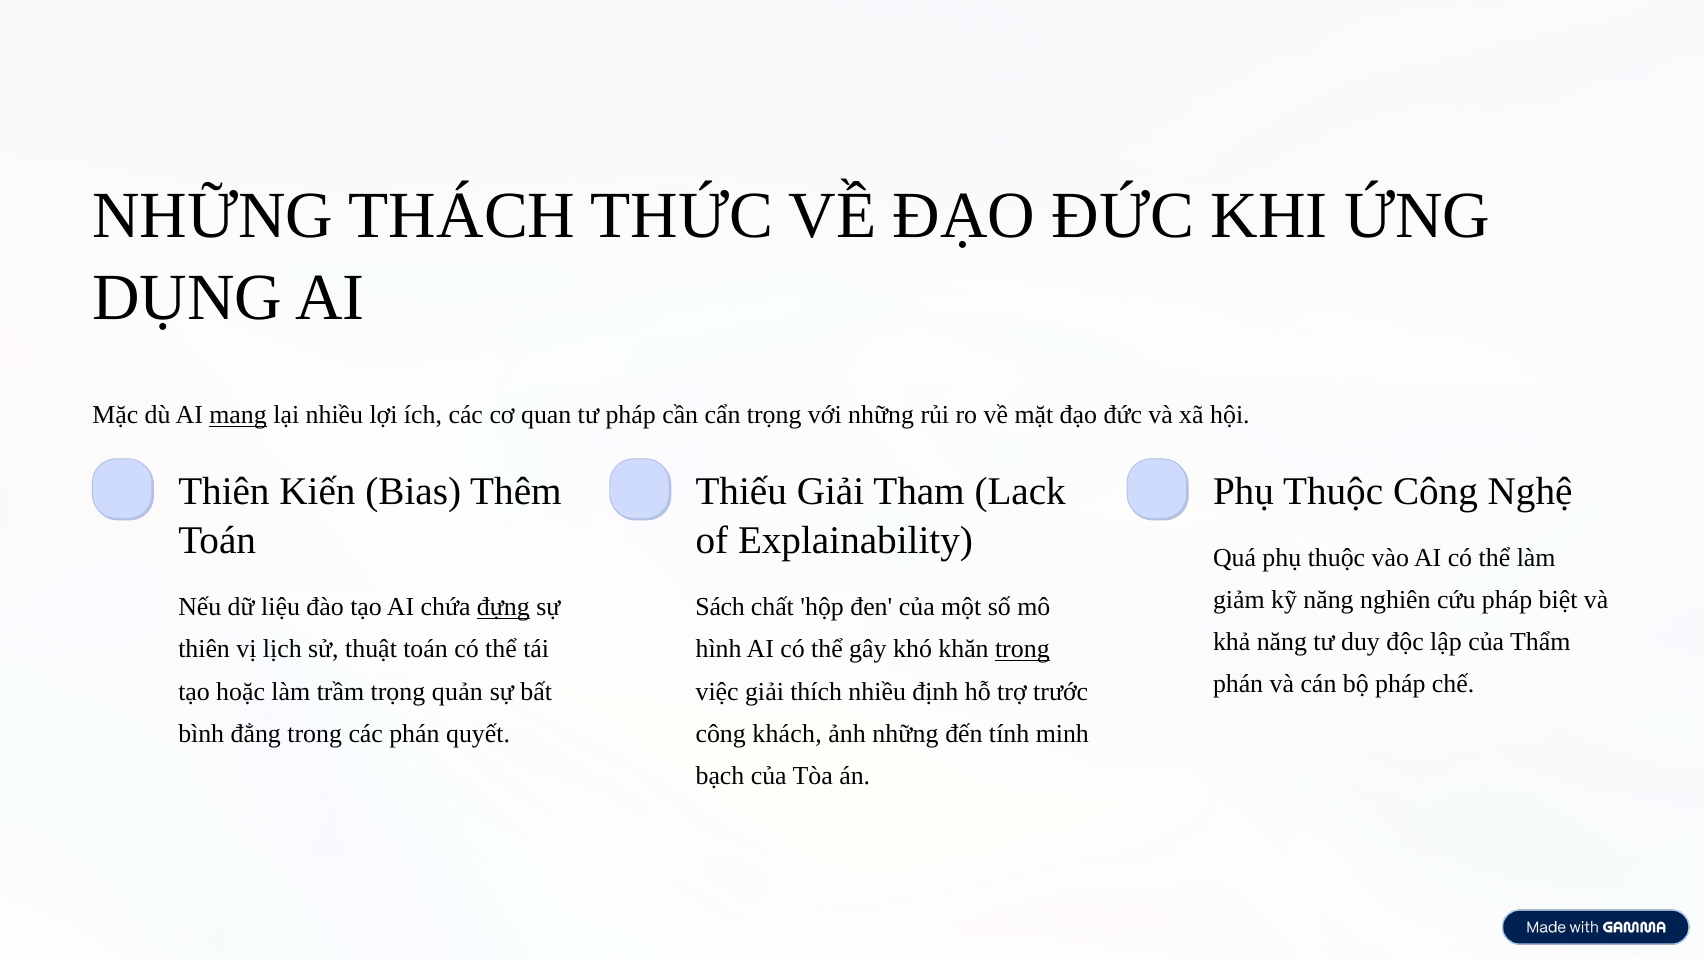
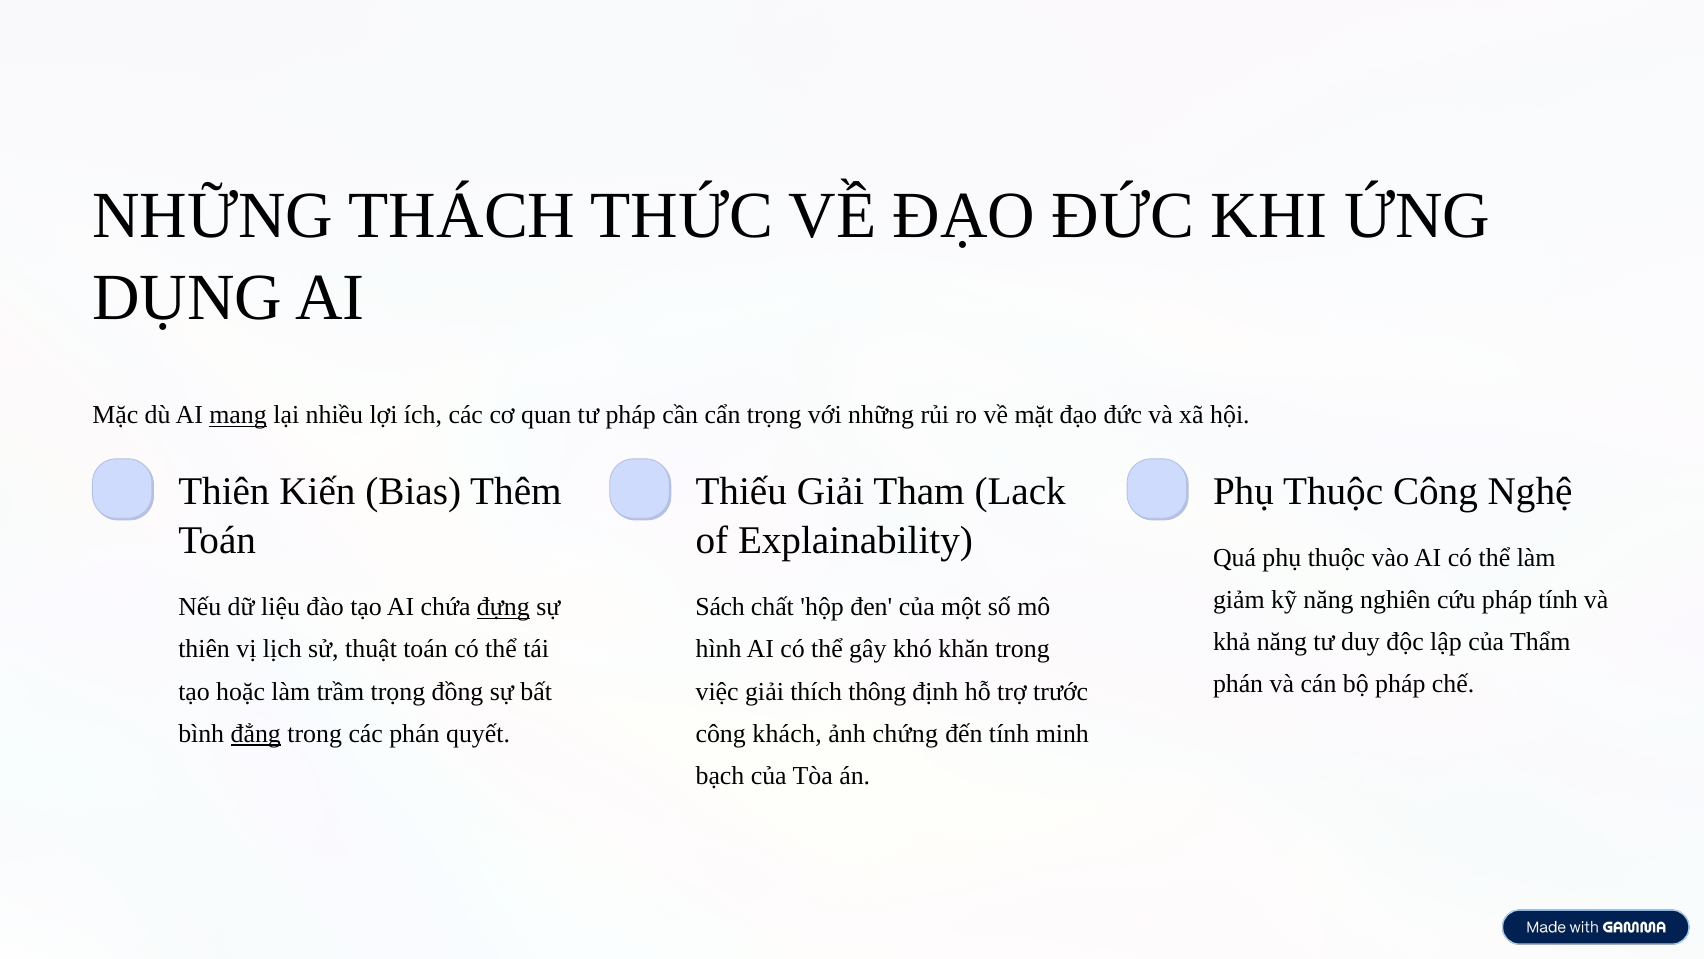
pháp biệt: biệt -> tính
trong at (1022, 649) underline: present -> none
quản: quản -> đồng
thích nhiều: nhiều -> thông
đẳng underline: none -> present
ảnh những: những -> chứng
